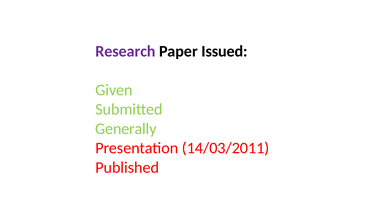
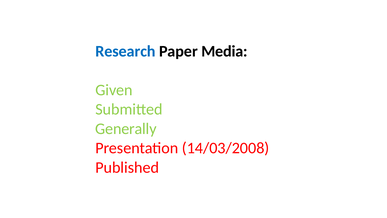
Research colour: purple -> blue
Issued: Issued -> Media
14/03/2011: 14/03/2011 -> 14/03/2008
